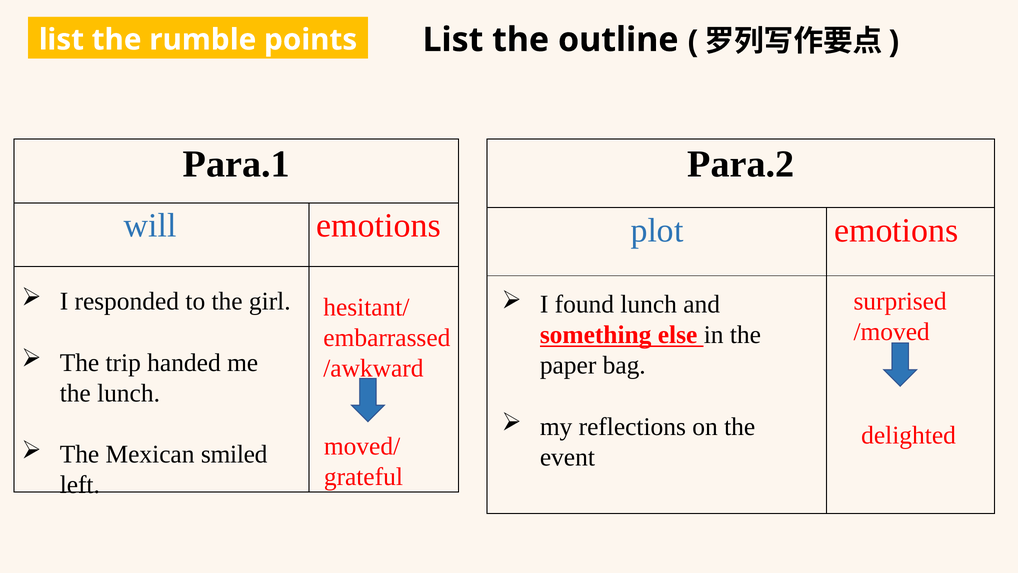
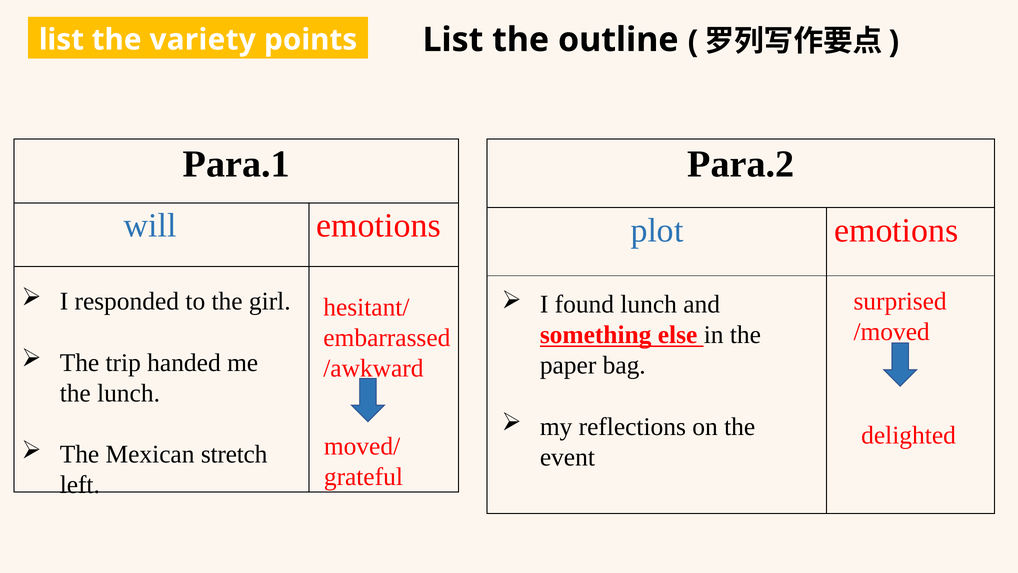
rumble: rumble -> variety
smiled: smiled -> stretch
